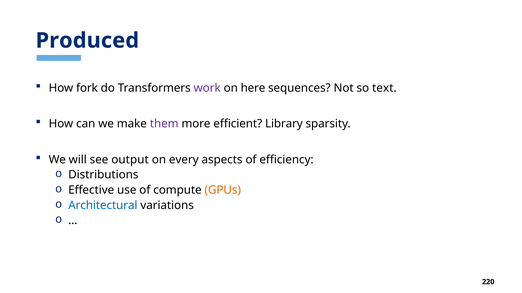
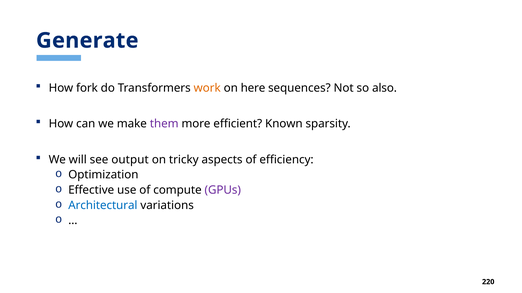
Produced: Produced -> Generate
work colour: purple -> orange
text: text -> also
Library: Library -> Known
every: every -> tricky
Distributions: Distributions -> Optimization
GPUs colour: orange -> purple
